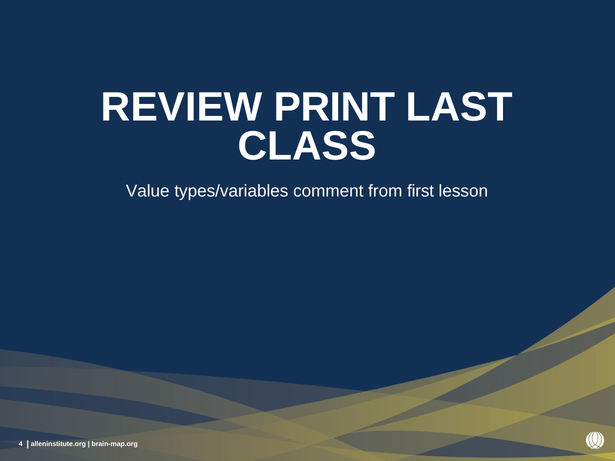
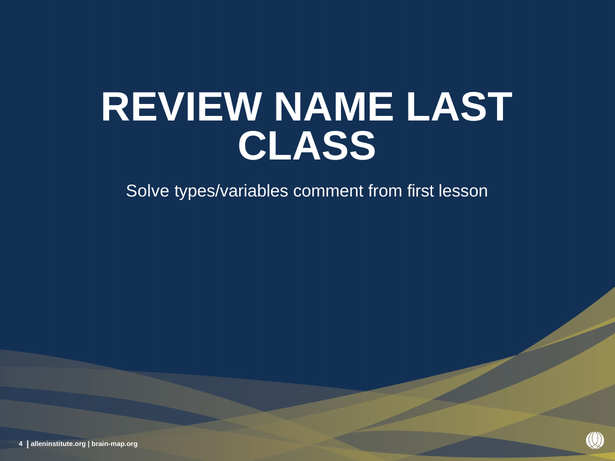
PRINT: PRINT -> NAME
Value: Value -> Solve
